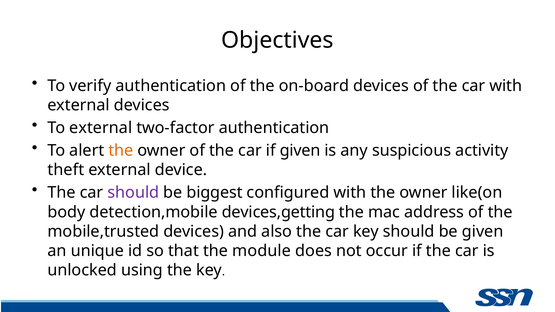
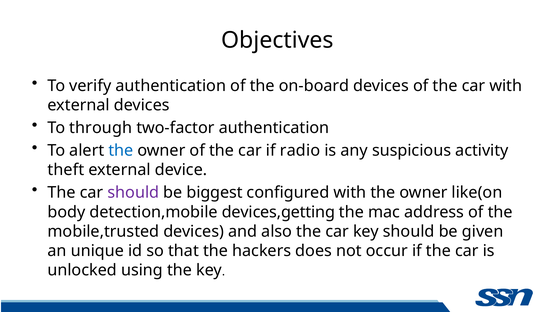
To external: external -> through
the at (121, 151) colour: orange -> blue
if given: given -> radio
module: module -> hackers
